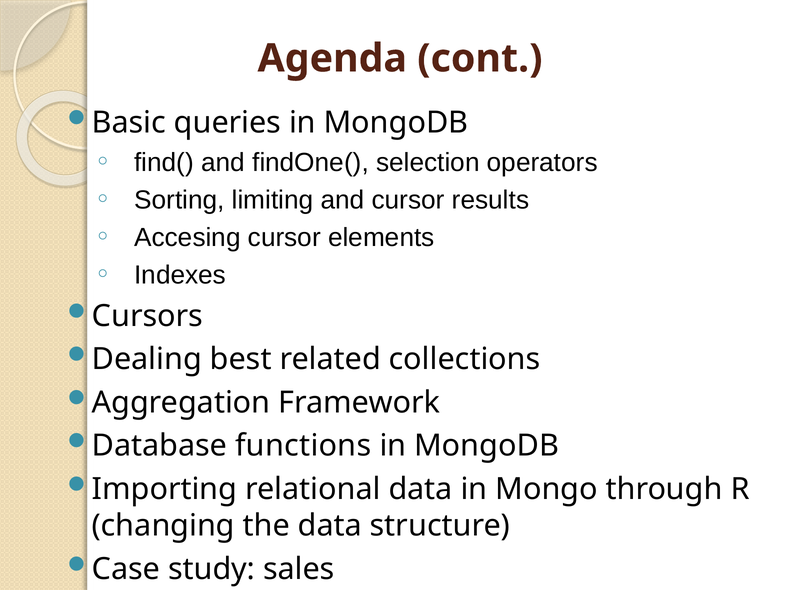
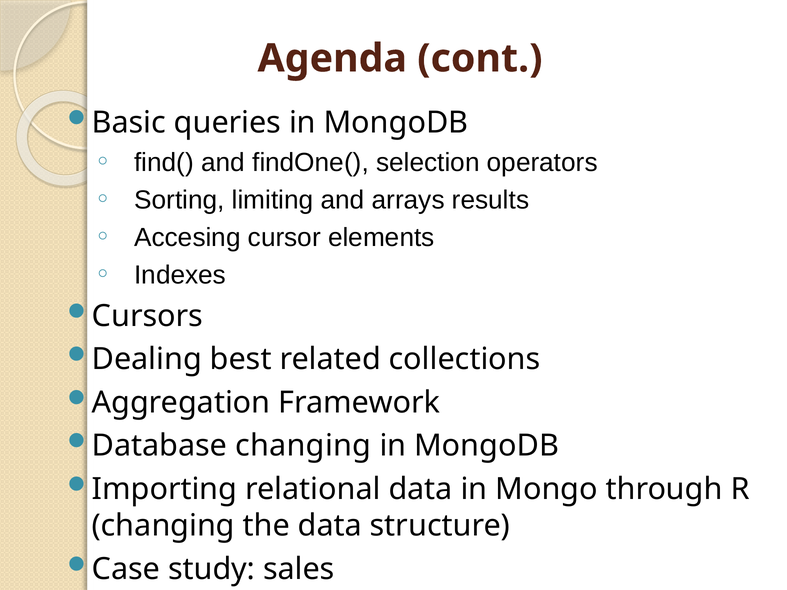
and cursor: cursor -> arrays
Database functions: functions -> changing
